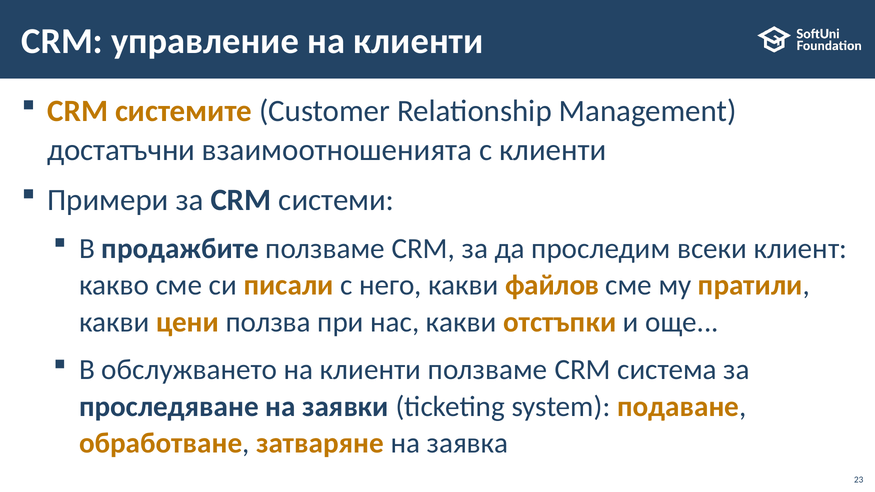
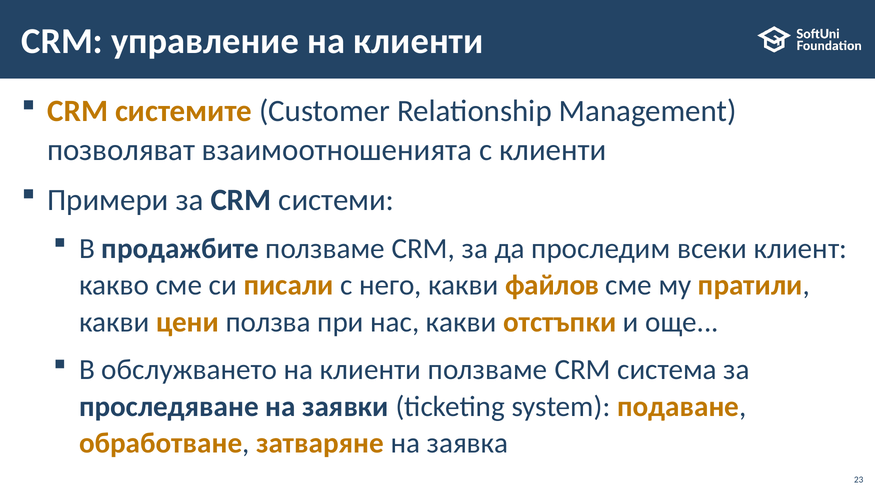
достатъчни: достатъчни -> позволяват
